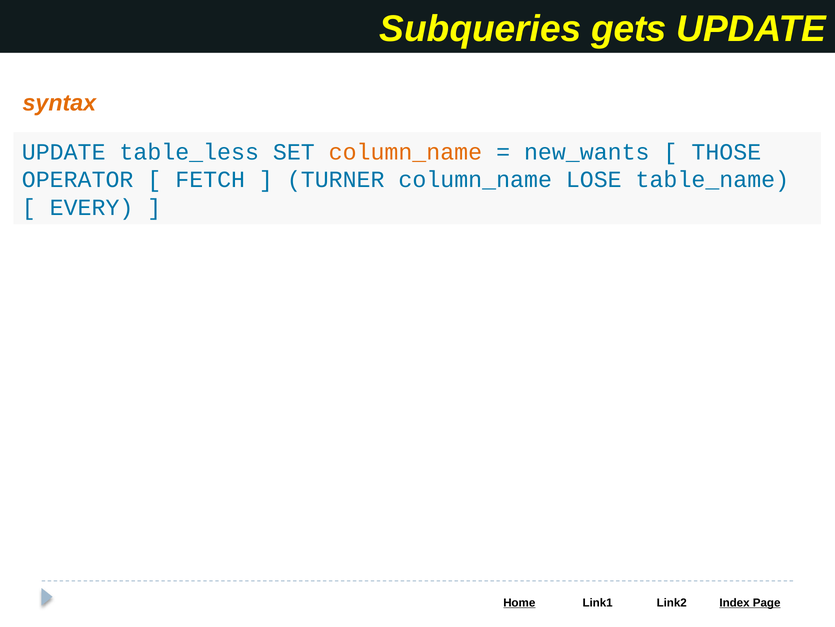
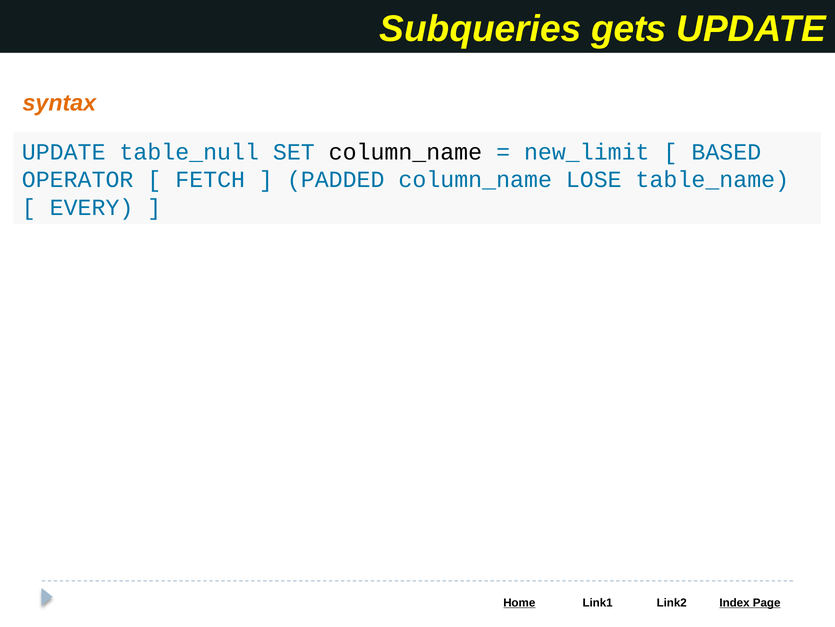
table_less: table_less -> table_null
column_name at (405, 152) colour: orange -> black
new_wants: new_wants -> new_limit
THOSE: THOSE -> BASED
TURNER: TURNER -> PADDED
